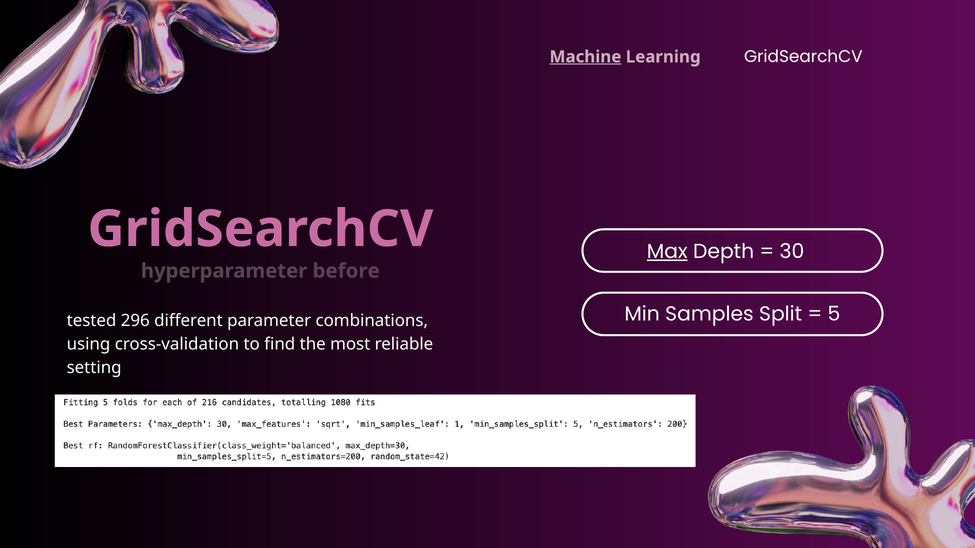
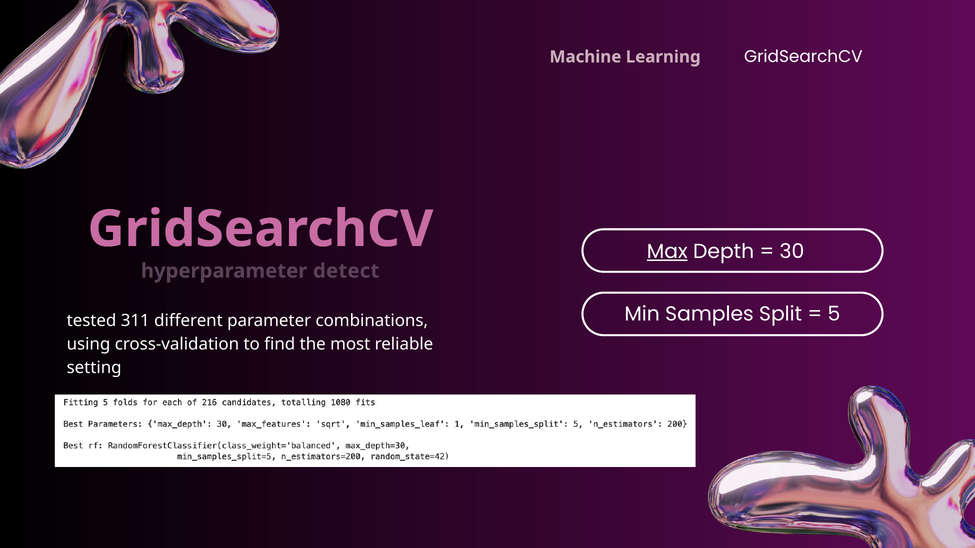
Machine underline: present -> none
before: before -> detect
296: 296 -> 311
